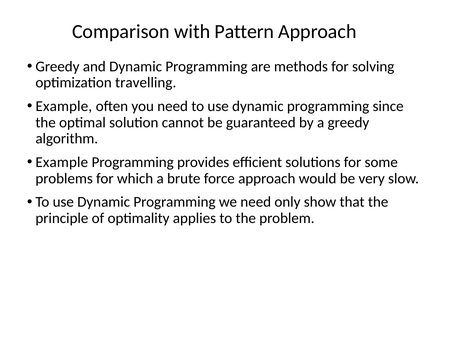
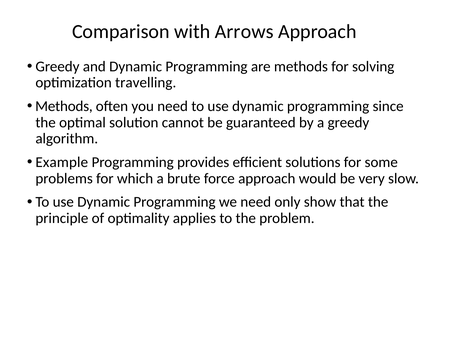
Pattern: Pattern -> Arrows
Example at (64, 106): Example -> Methods
